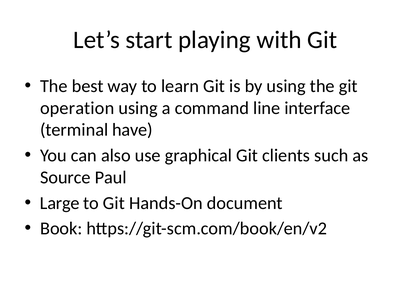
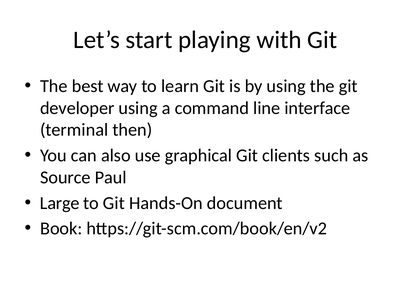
operation: operation -> developer
have: have -> then
